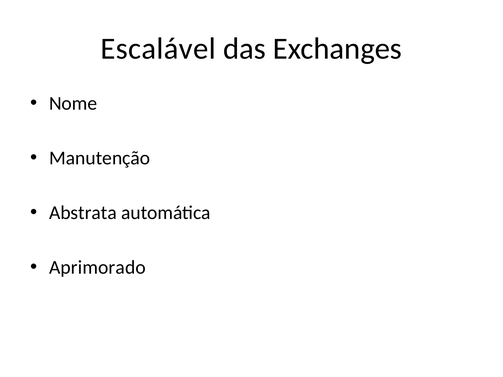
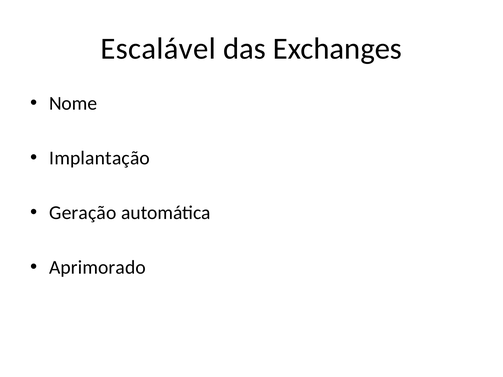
Manutenção: Manutenção -> Implantação
Abstrata: Abstrata -> Geração
